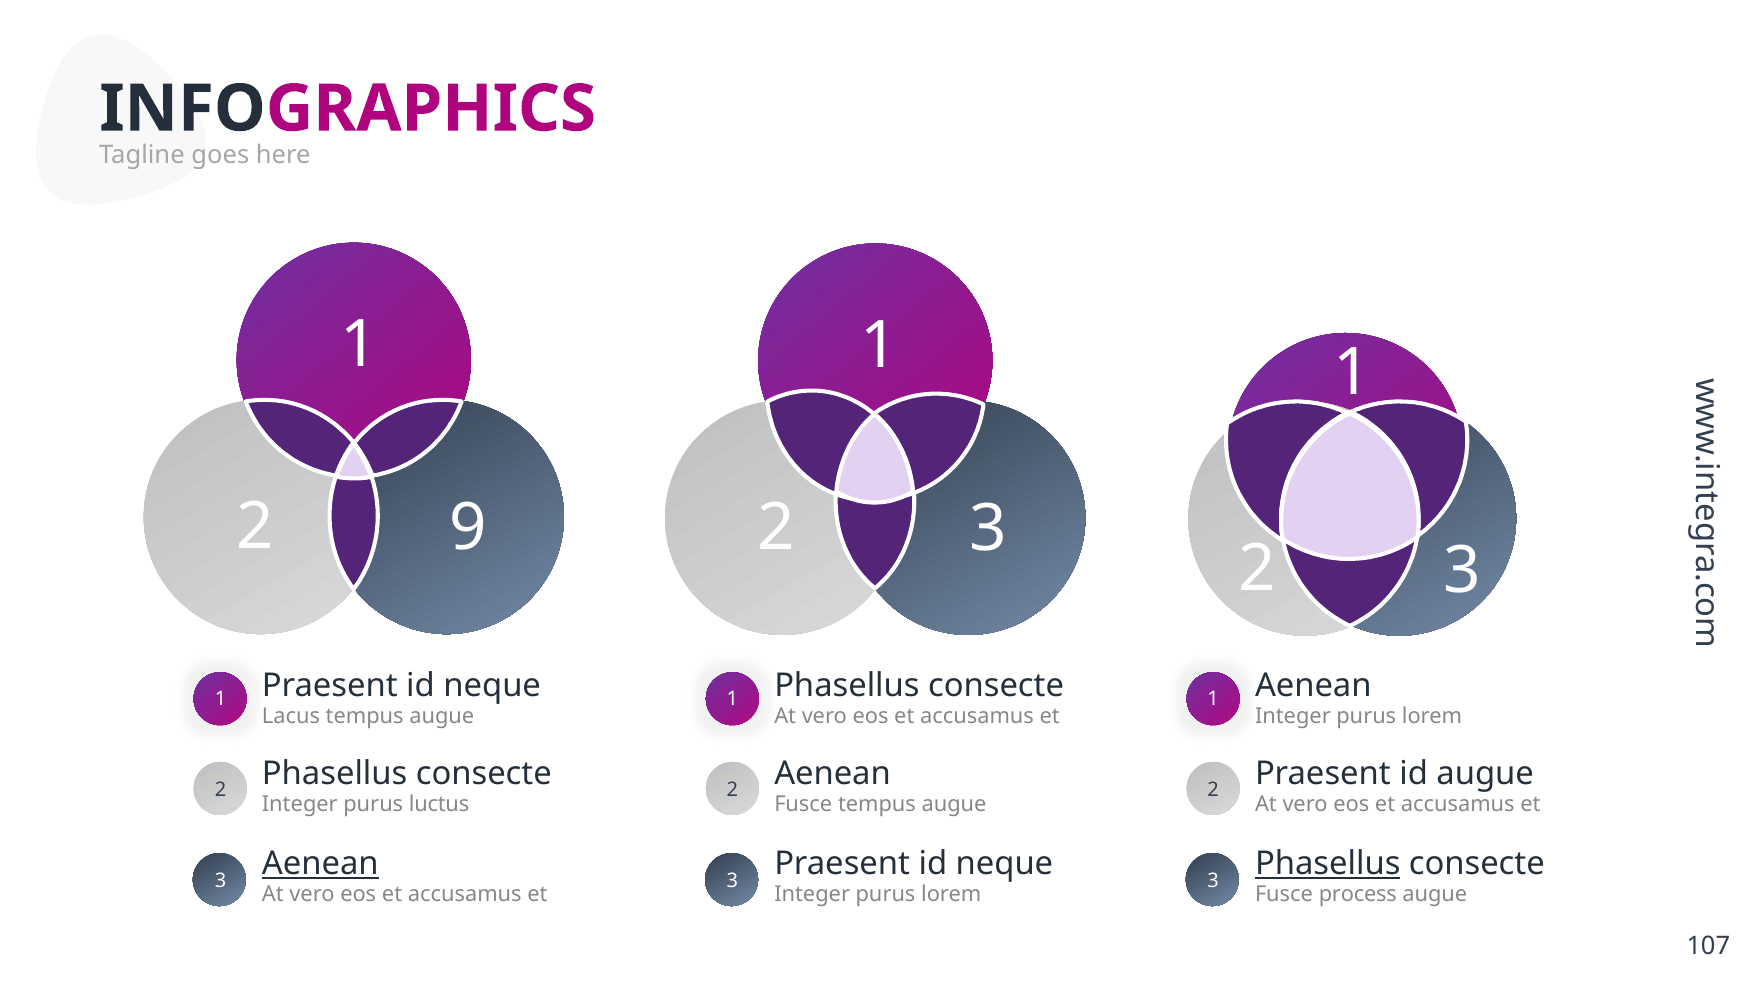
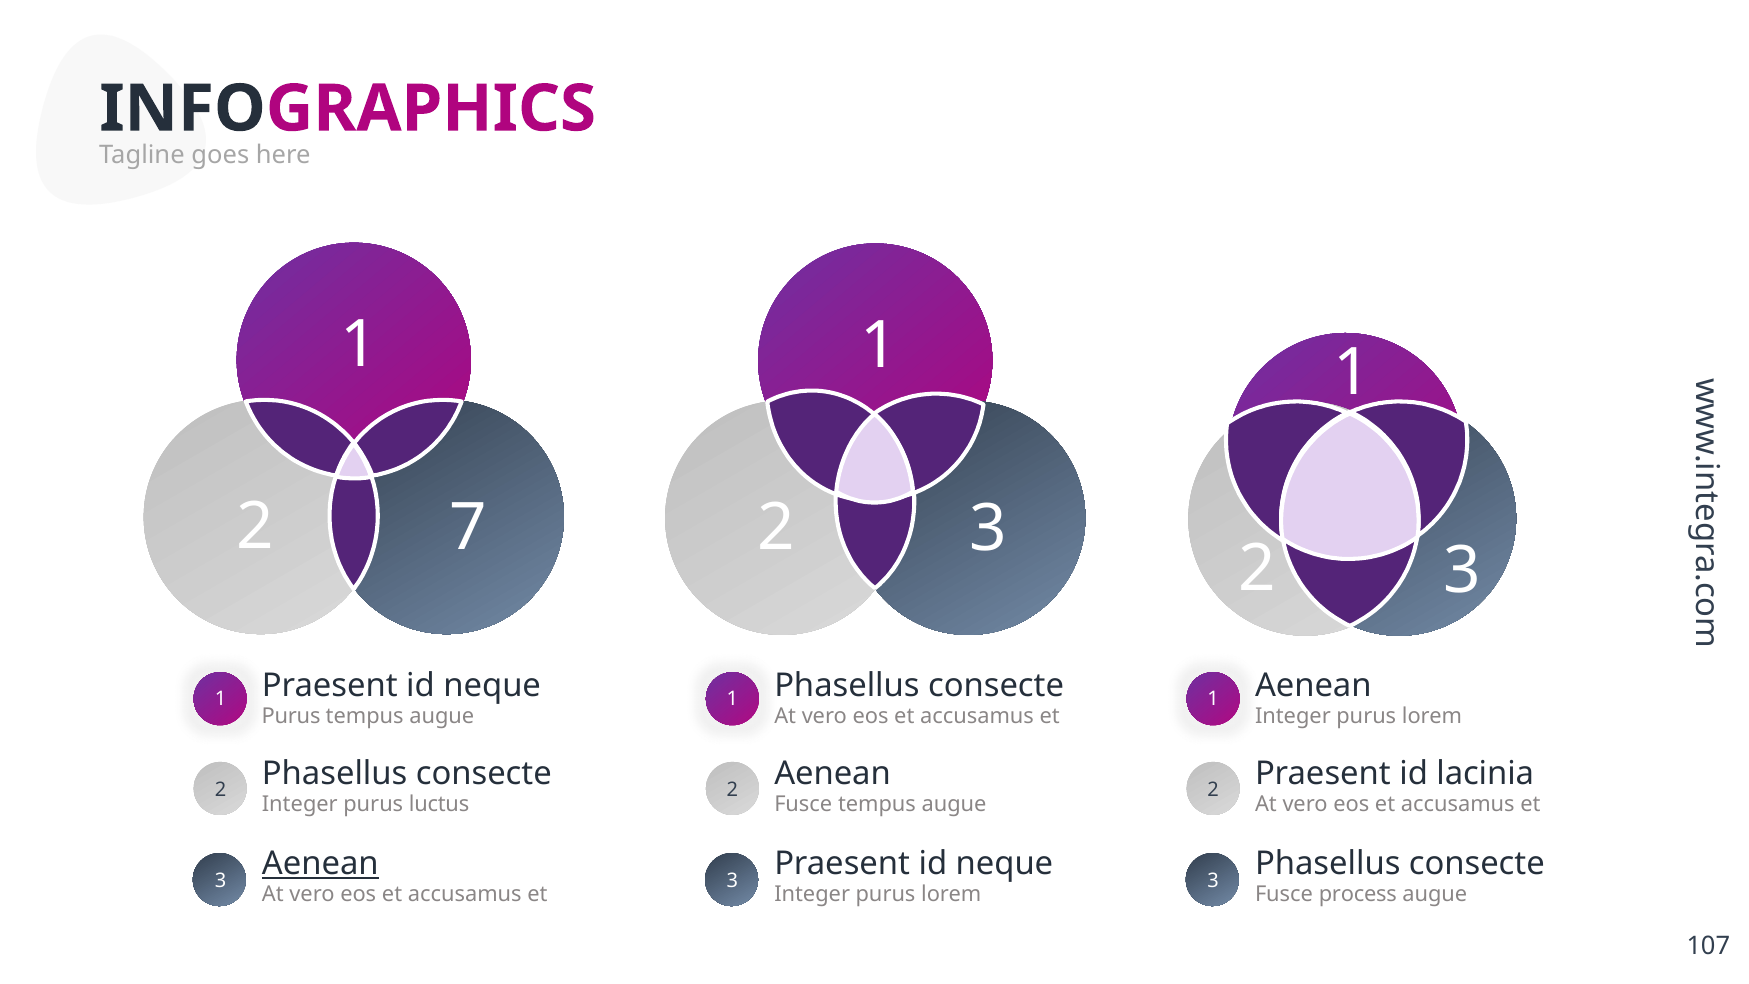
9: 9 -> 7
Lacus at (291, 716): Lacus -> Purus
id augue: augue -> lacinia
Phasellus at (1328, 863) underline: present -> none
